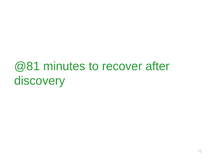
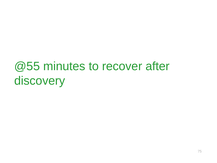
@81: @81 -> @55
